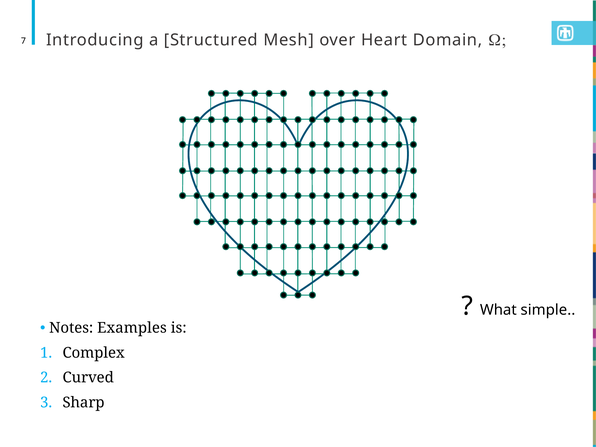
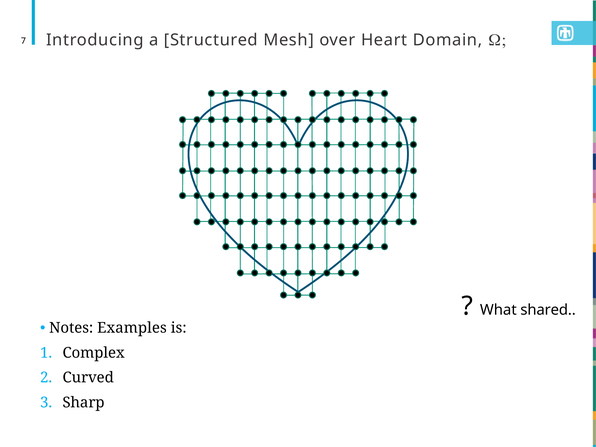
simple: simple -> shared
